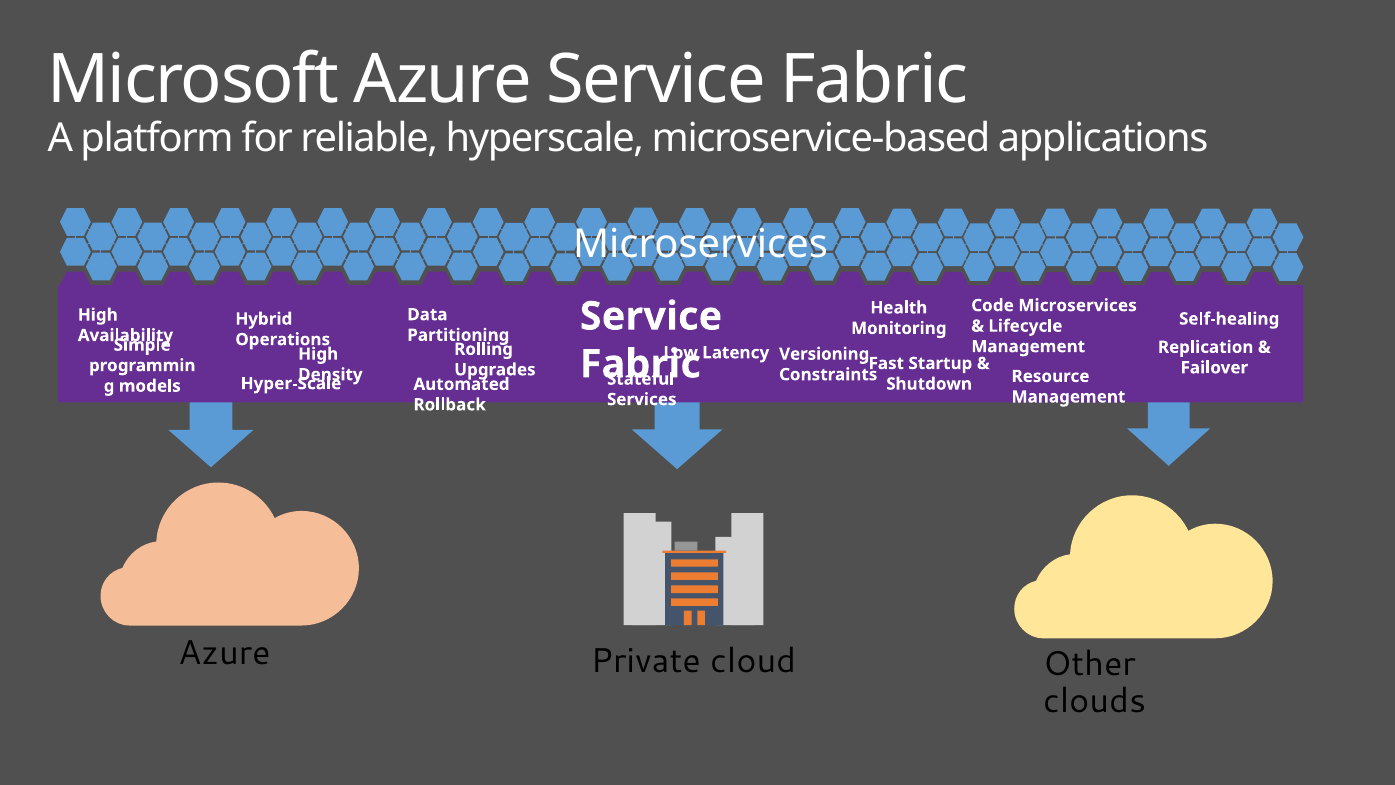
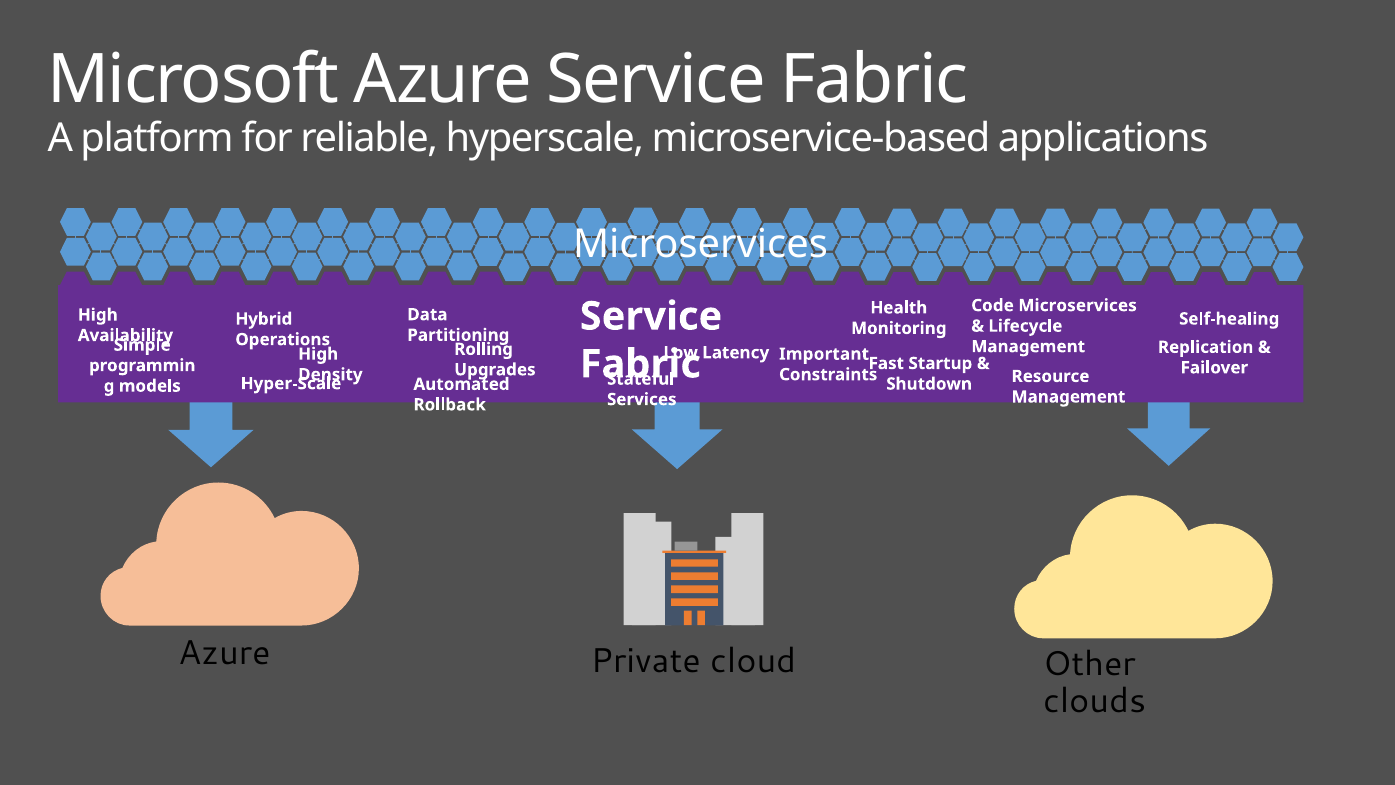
Versioning: Versioning -> Important
